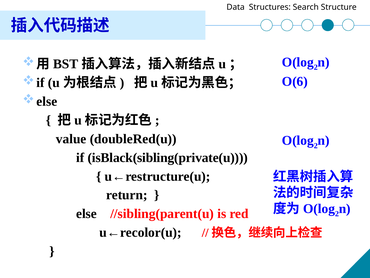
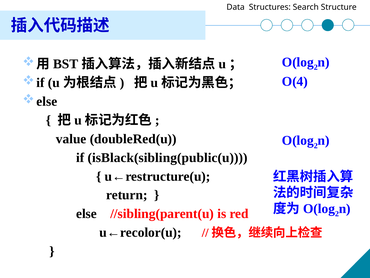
O(6: O(6 -> O(4
isBlack(sibling(private(u: isBlack(sibling(private(u -> isBlack(sibling(public(u
